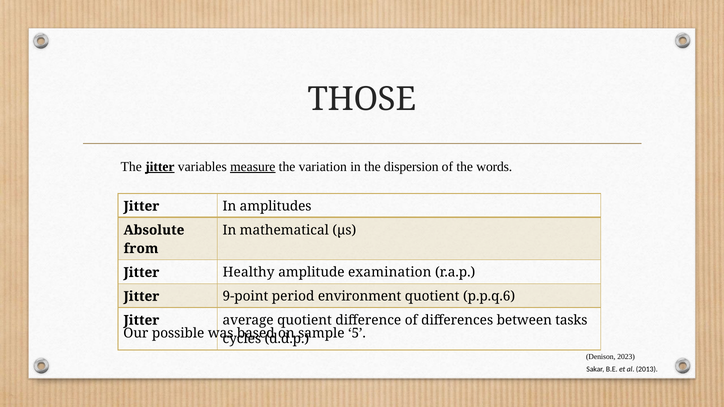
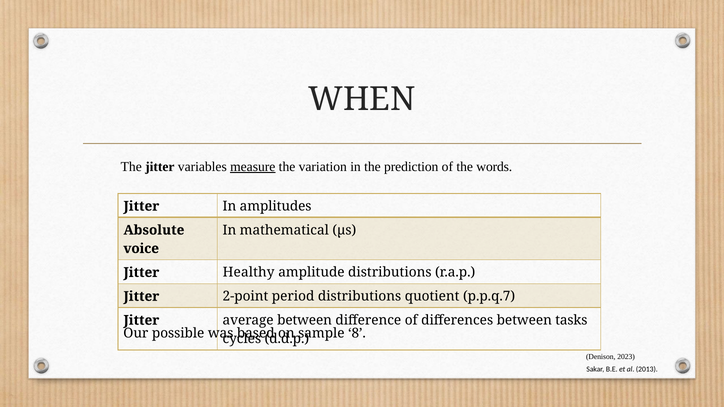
THOSE: THOSE -> WHEN
jitter at (160, 167) underline: present -> none
dispersion: dispersion -> prediction
from: from -> voice
amplitude examination: examination -> distributions
9-point: 9-point -> 2-point
period environment: environment -> distributions
p.p.q.6: p.p.q.6 -> p.p.q.7
average quotient: quotient -> between
5: 5 -> 8
